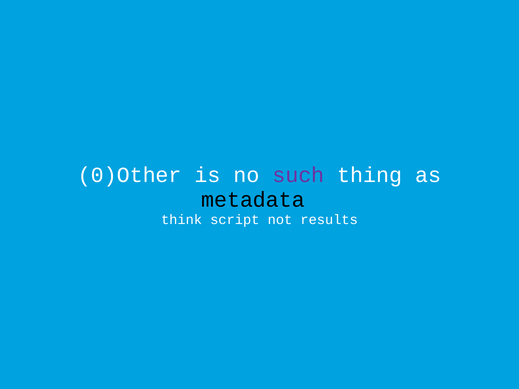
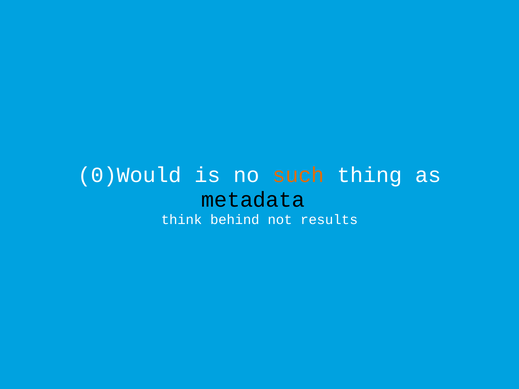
0)Other: 0)Other -> 0)Would
such colour: purple -> orange
script: script -> behind
